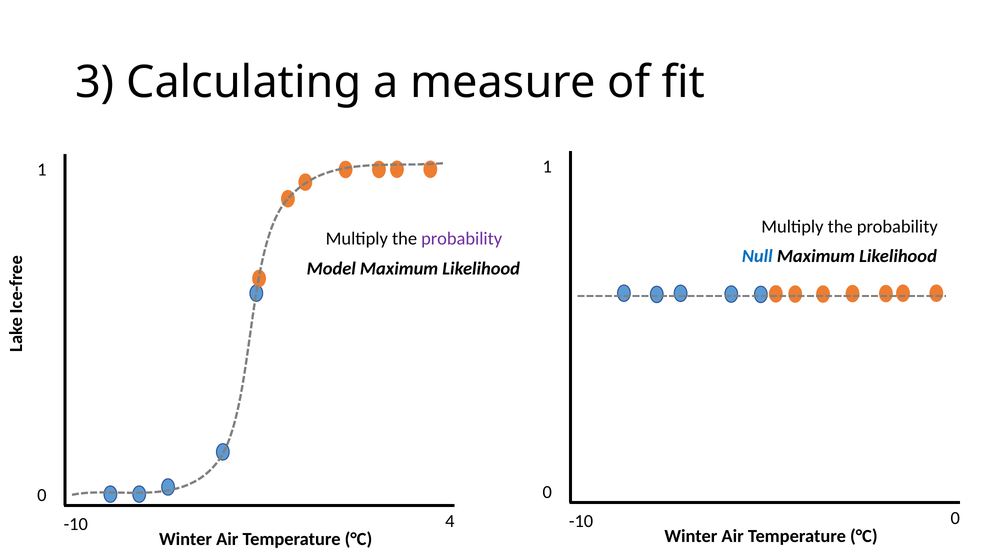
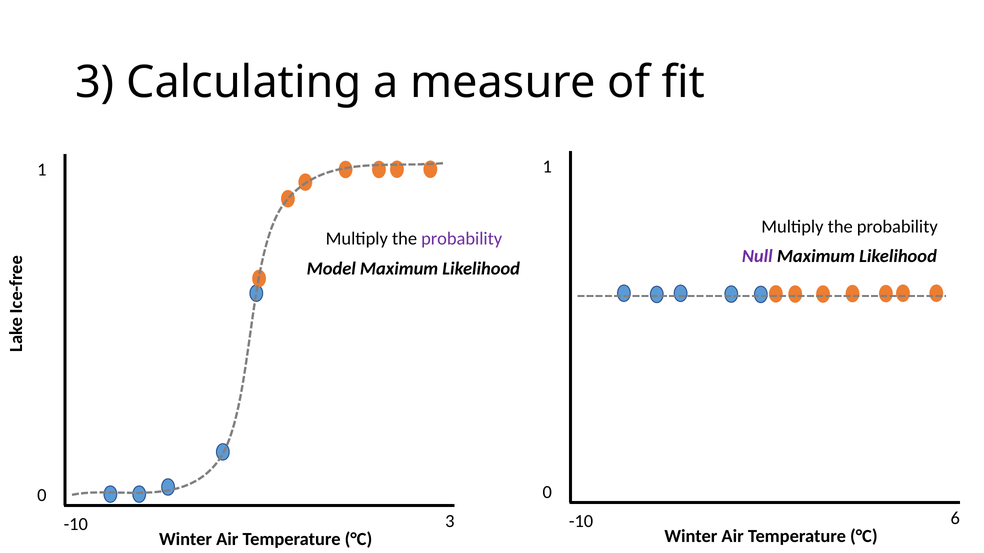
Null colour: blue -> purple
-10 0: 0 -> 6
-10 4: 4 -> 3
